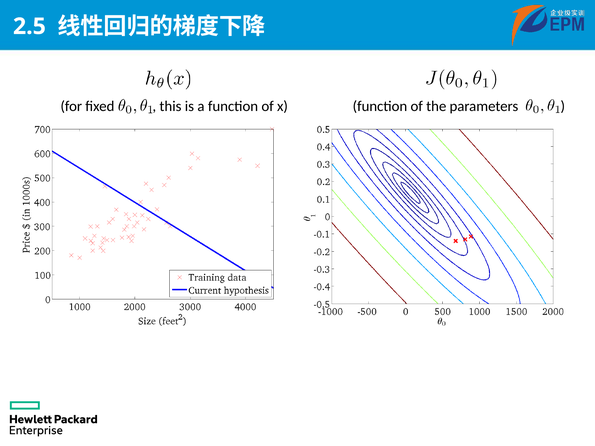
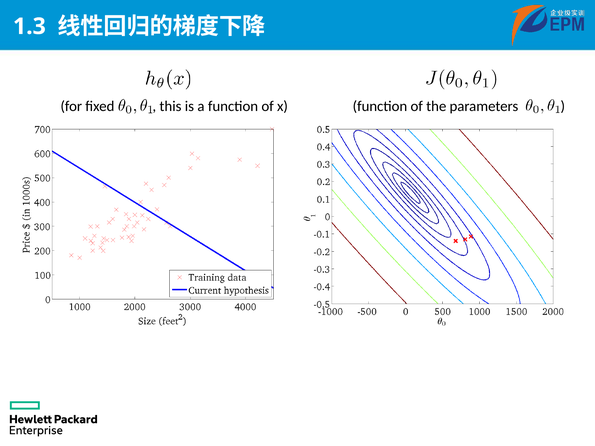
2.5: 2.5 -> 1.3
